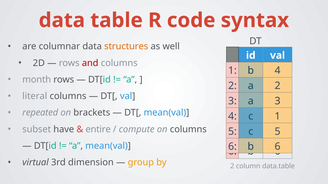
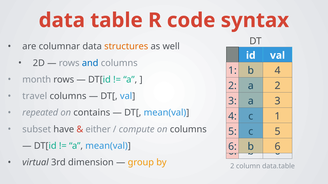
and colour: red -> blue
literal: literal -> travel
brackets: brackets -> contains
entire: entire -> either
